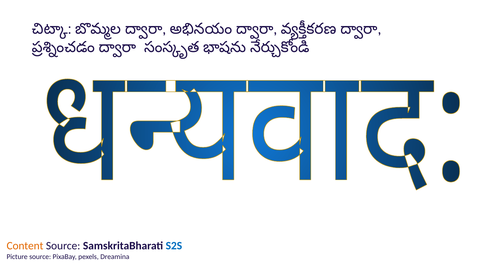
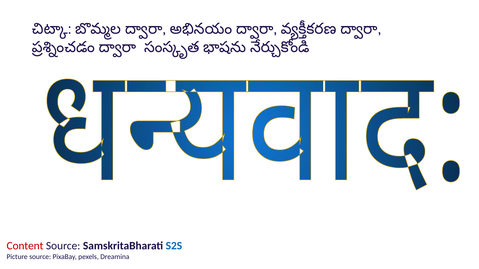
Content colour: orange -> red
